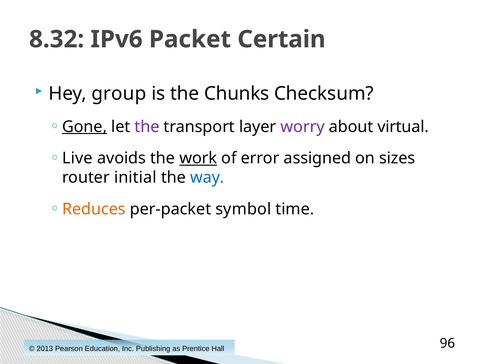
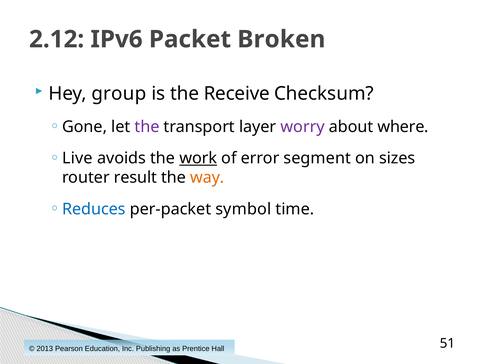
8.32: 8.32 -> 2.12
Certain: Certain -> Broken
Chunks: Chunks -> Receive
Gone underline: present -> none
virtual: virtual -> where
assigned: assigned -> segment
initial: initial -> result
way colour: blue -> orange
Reduces colour: orange -> blue
96: 96 -> 51
